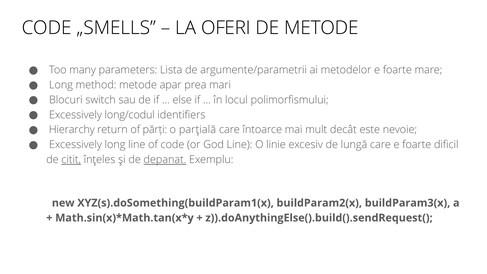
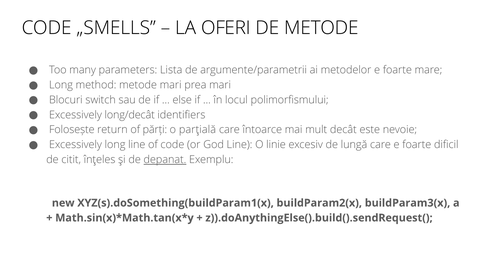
metode apar: apar -> mari
long/codul: long/codul -> long/decât
Hierarchy: Hierarchy -> Folosește
citit underline: present -> none
